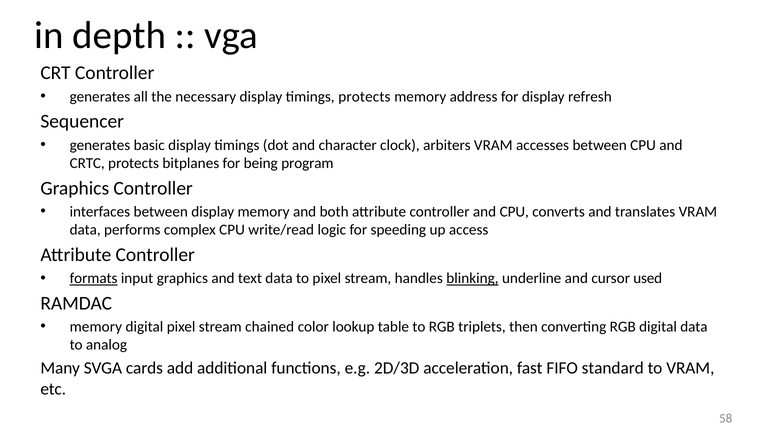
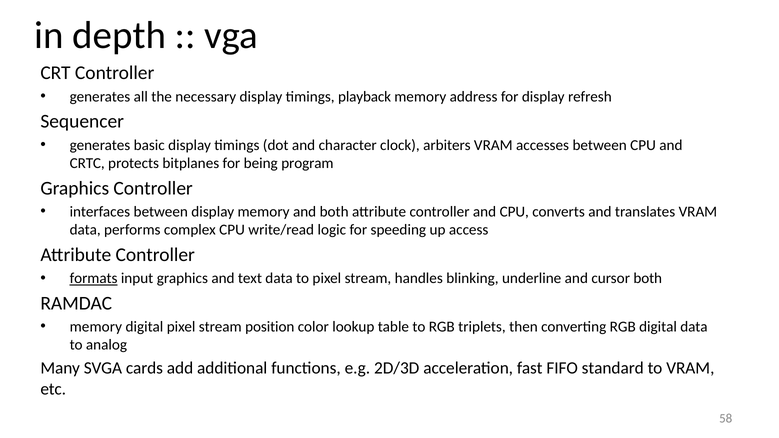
timings protects: protects -> playback
blinking underline: present -> none
cursor used: used -> both
chained: chained -> position
